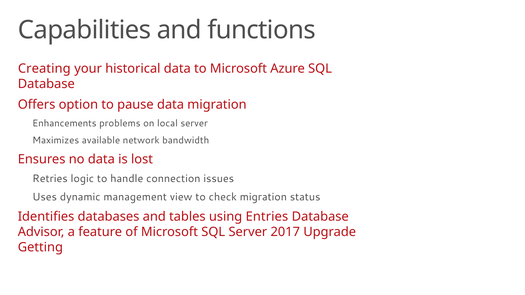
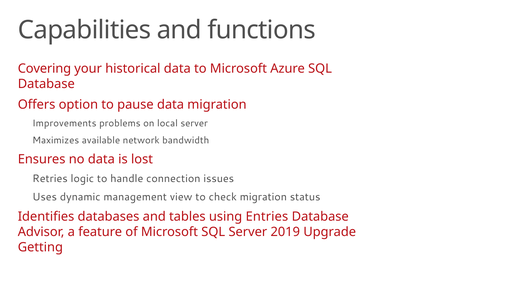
Creating: Creating -> Covering
Enhancements: Enhancements -> Improvements
2017: 2017 -> 2019
